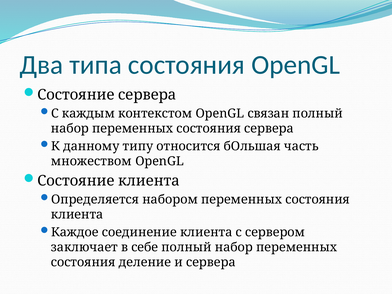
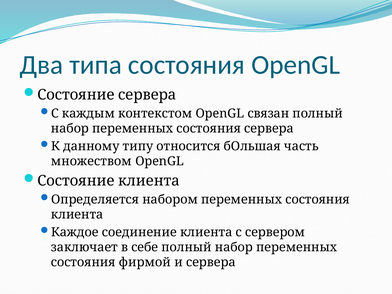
деление: деление -> фирмой
